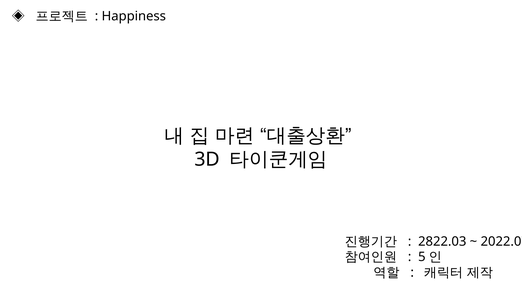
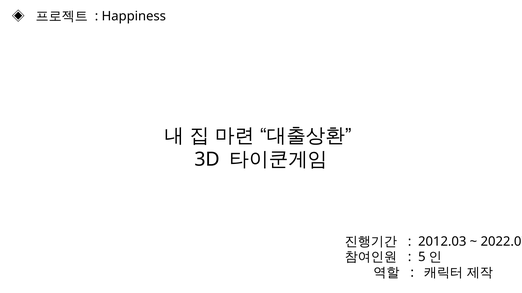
2822.03: 2822.03 -> 2012.03
